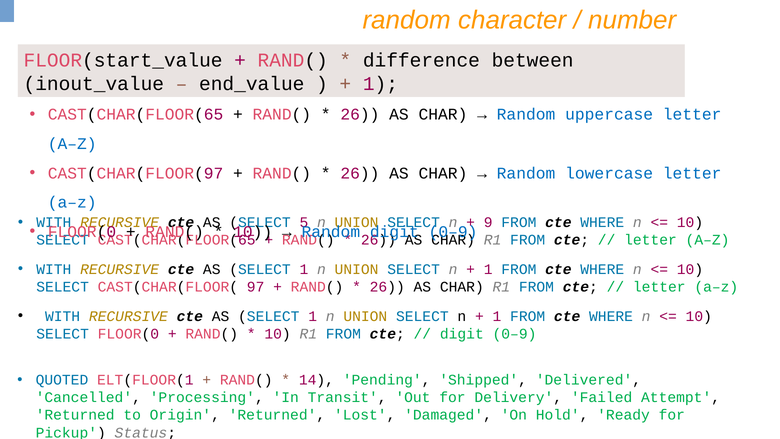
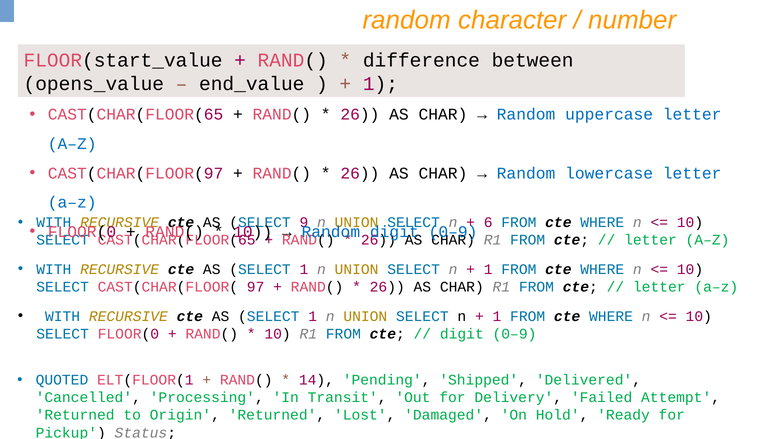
inout_value: inout_value -> opens_value
5: 5 -> 9
9: 9 -> 6
